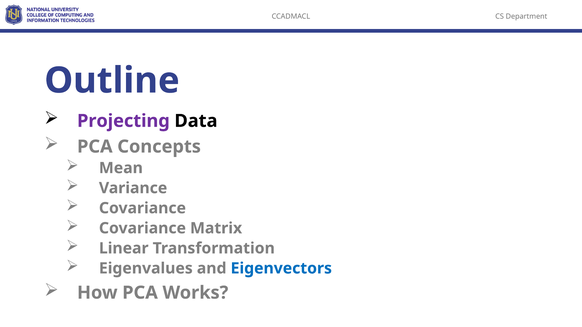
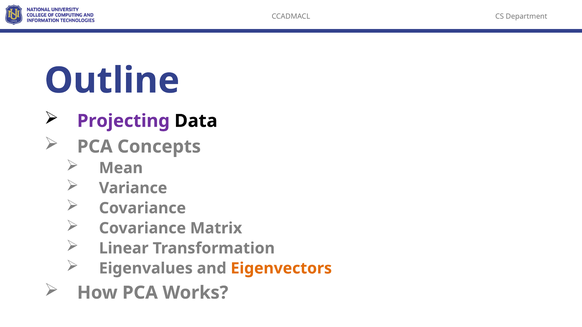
Eigenvectors colour: blue -> orange
